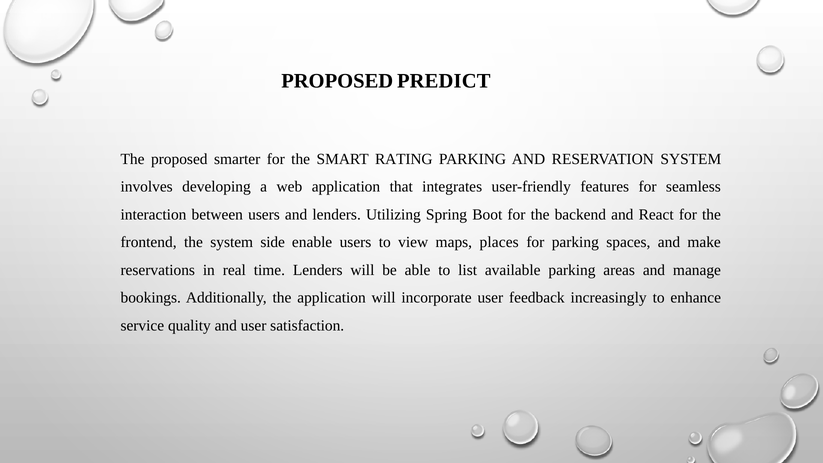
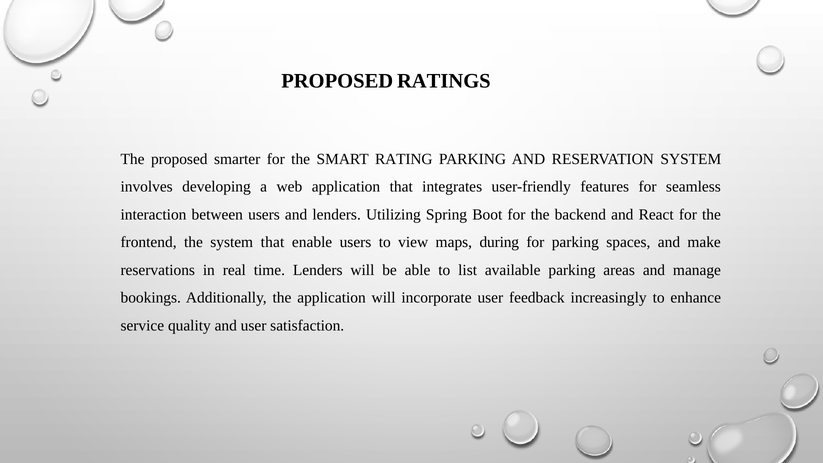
PREDICT: PREDICT -> RATINGS
system side: side -> that
places: places -> during
